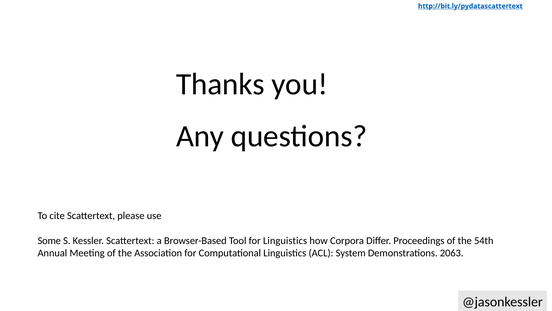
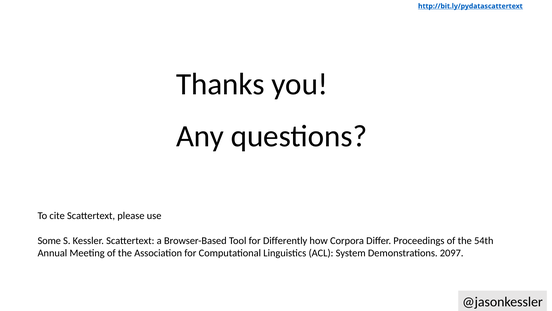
for Linguistics: Linguistics -> Differently
2063: 2063 -> 2097
